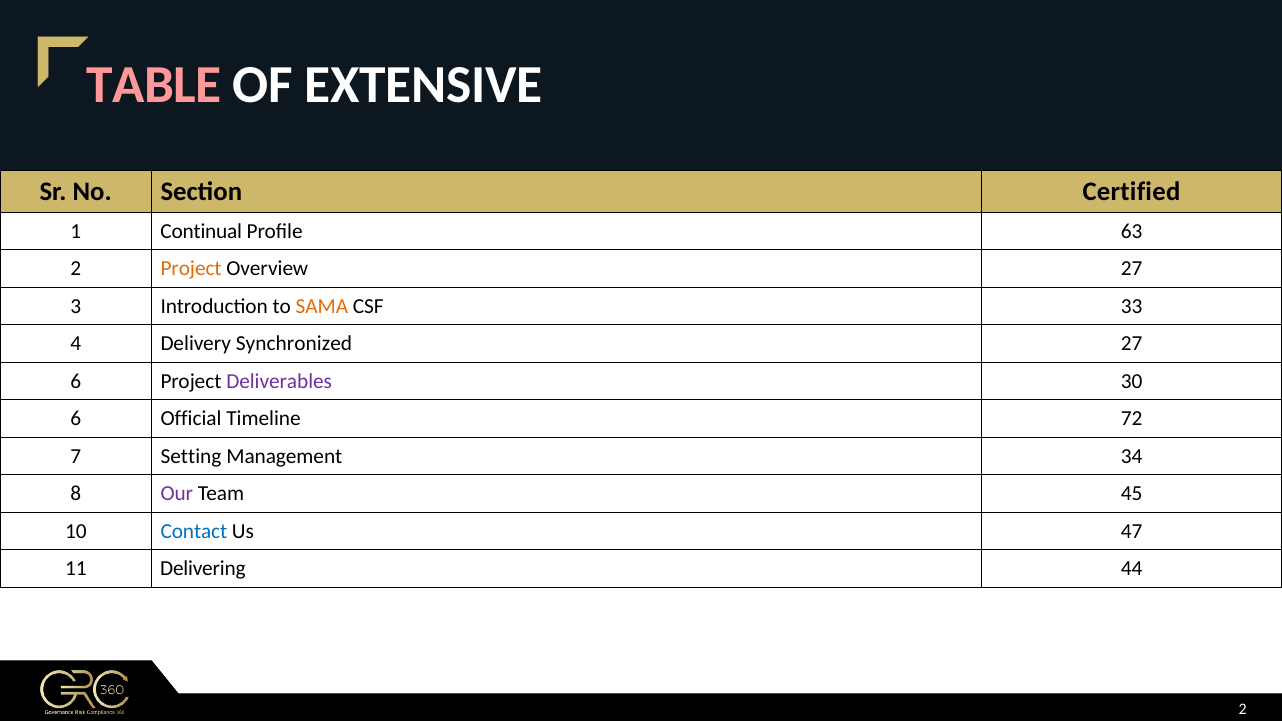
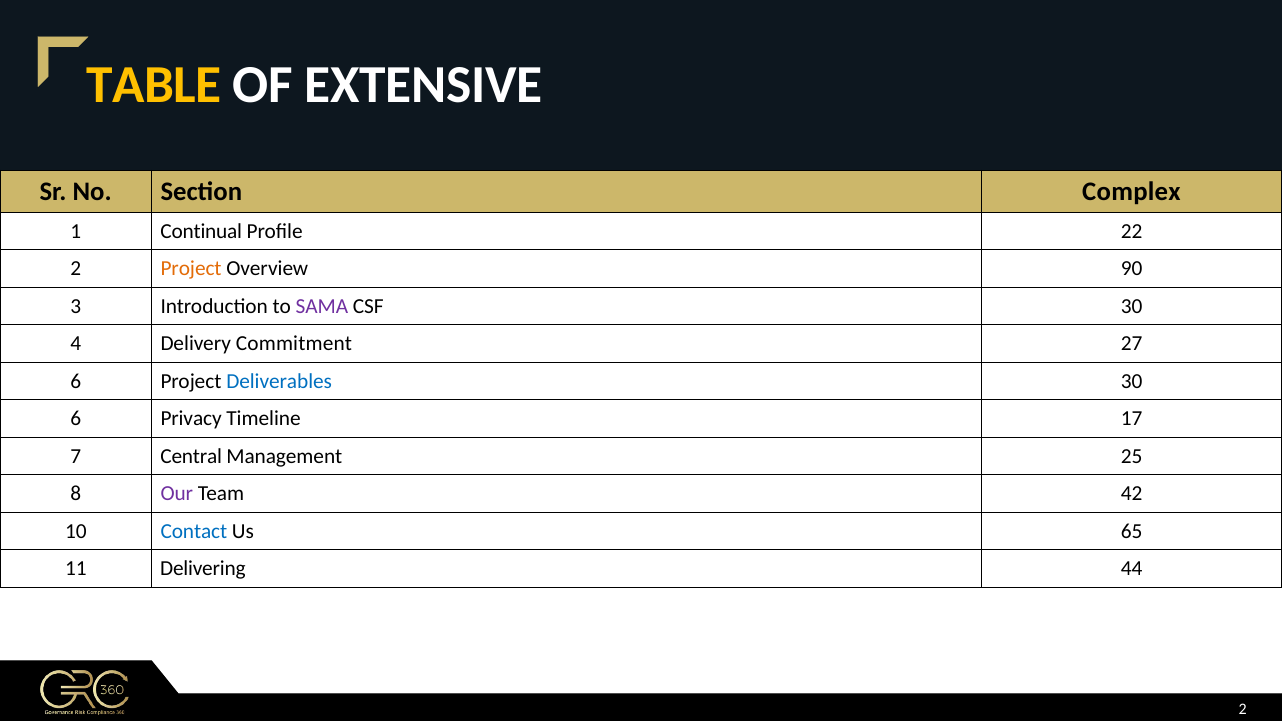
TABLE colour: pink -> yellow
Certified: Certified -> Complex
63: 63 -> 22
Overview 27: 27 -> 90
SAMA colour: orange -> purple
CSF 33: 33 -> 30
Synchronized: Synchronized -> Commitment
Deliverables colour: purple -> blue
Official: Official -> Privacy
72: 72 -> 17
Setting: Setting -> Central
34: 34 -> 25
45: 45 -> 42
47: 47 -> 65
